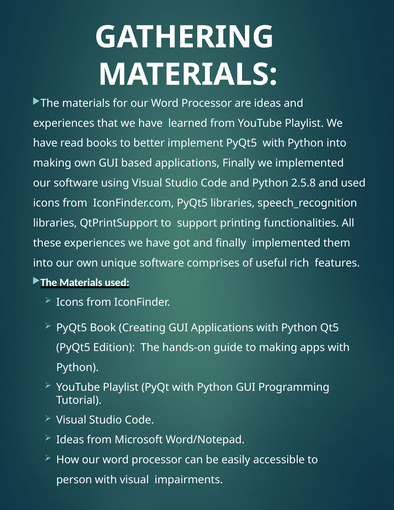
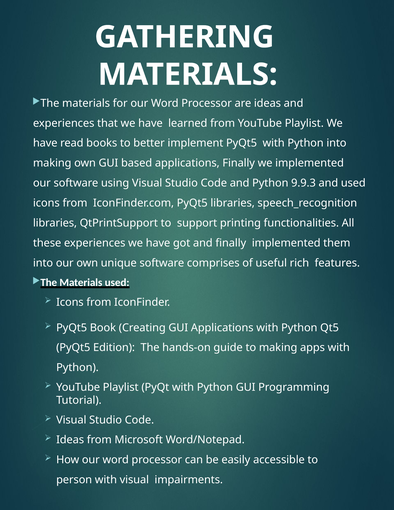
2.5.8: 2.5.8 -> 9.9.3
